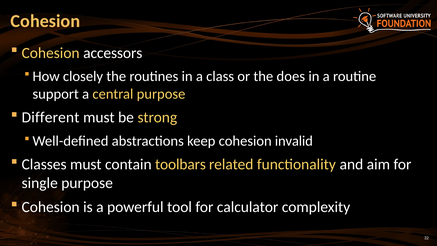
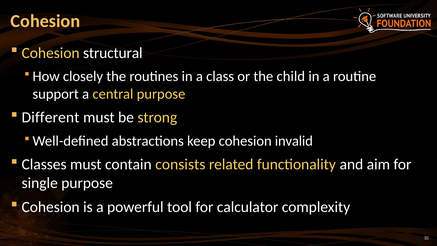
accessors: accessors -> structural
does: does -> child
toolbars: toolbars -> consists
